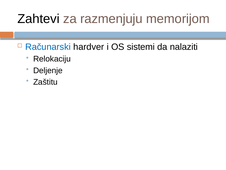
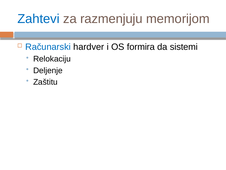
Zahtevi colour: black -> blue
sistemi: sistemi -> formira
nalaziti: nalaziti -> sistemi
